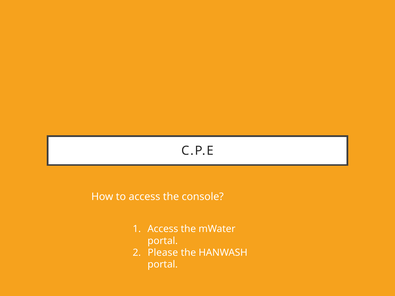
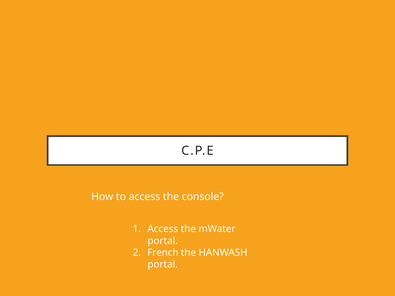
Please: Please -> French
